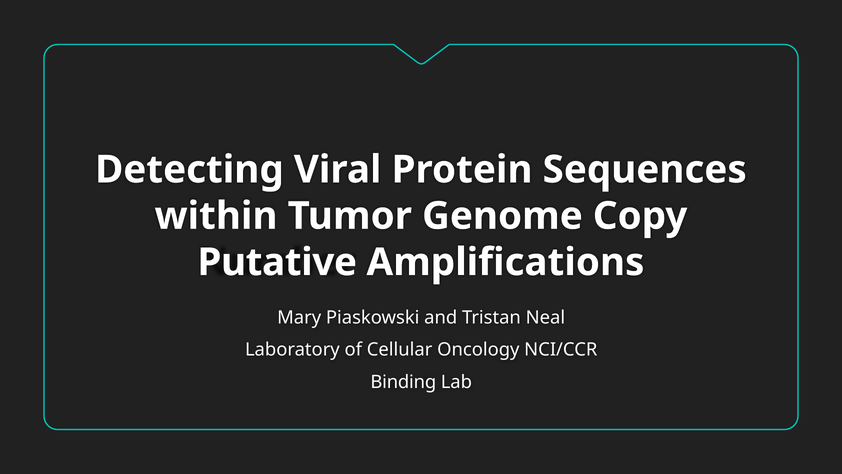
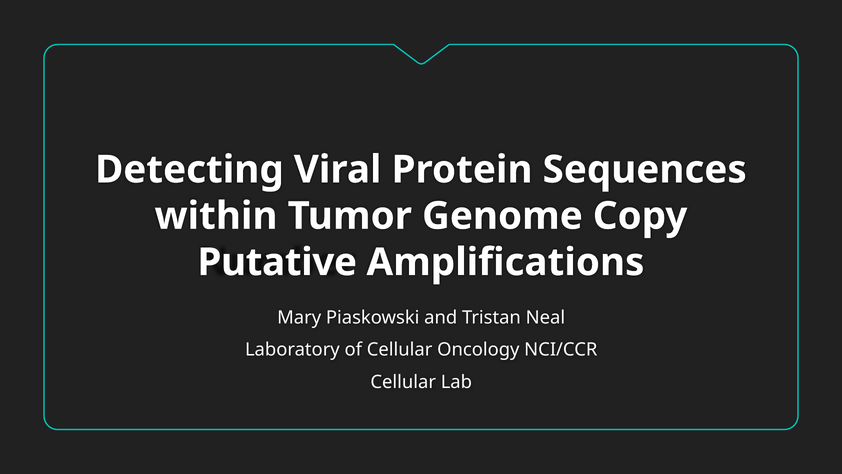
Binding at (403, 382): Binding -> Cellular
